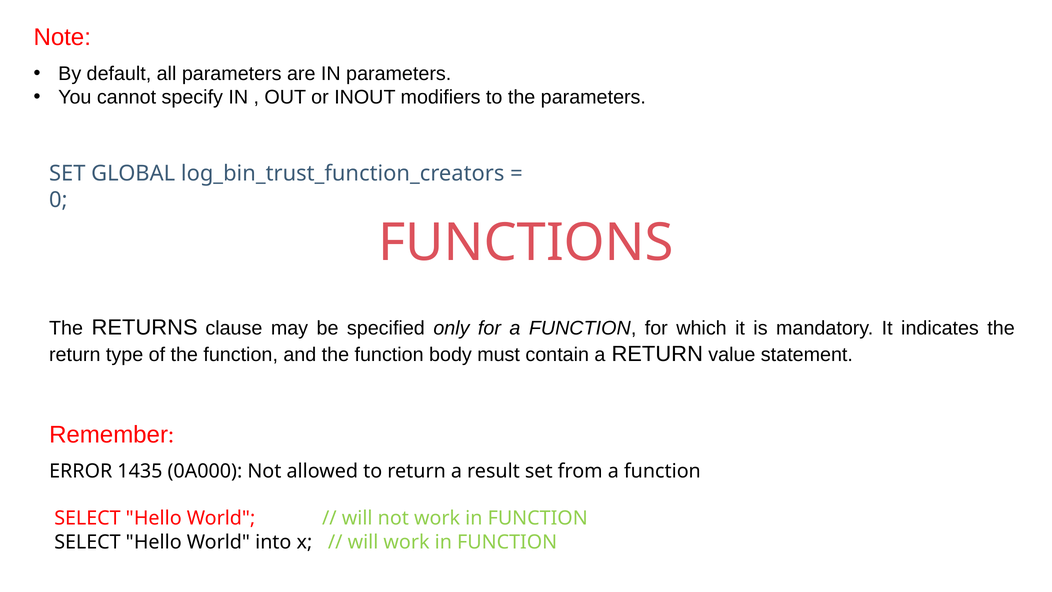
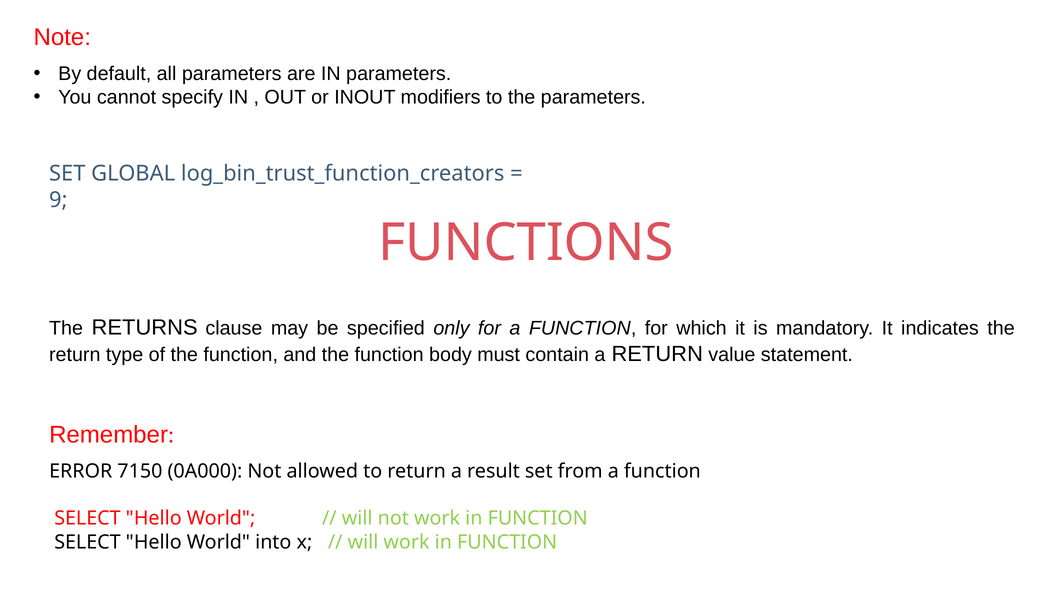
0: 0 -> 9
1435: 1435 -> 7150
